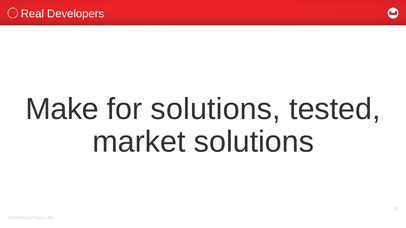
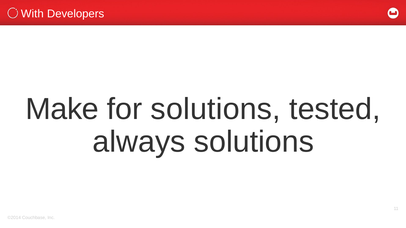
Real: Real -> With
market: market -> always
